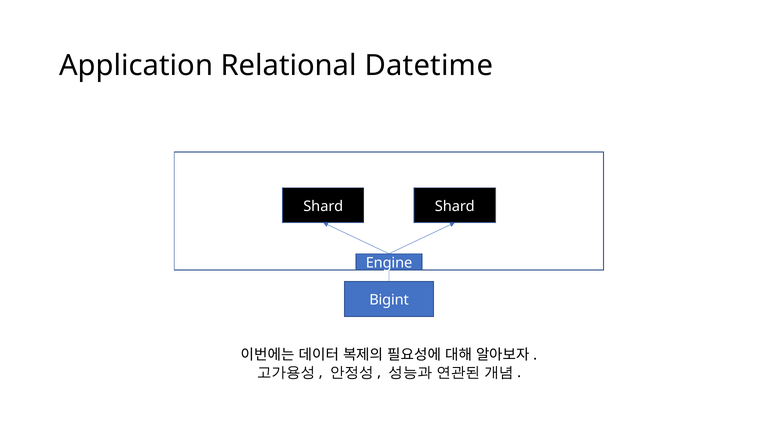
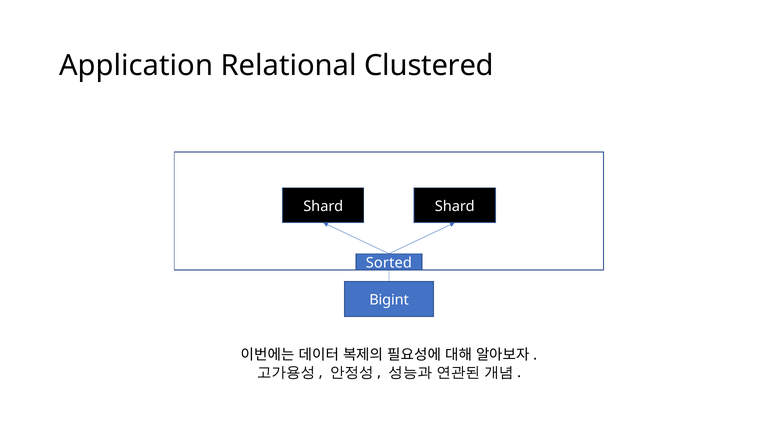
Datetime: Datetime -> Clustered
Engine: Engine -> Sorted
